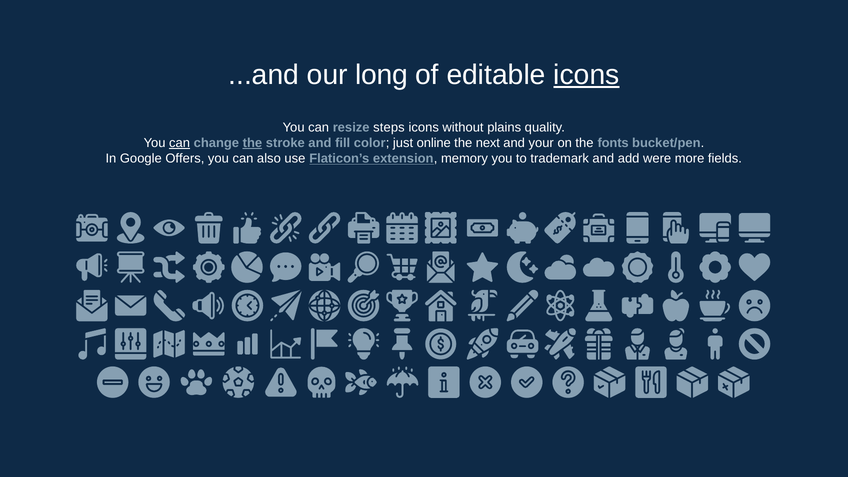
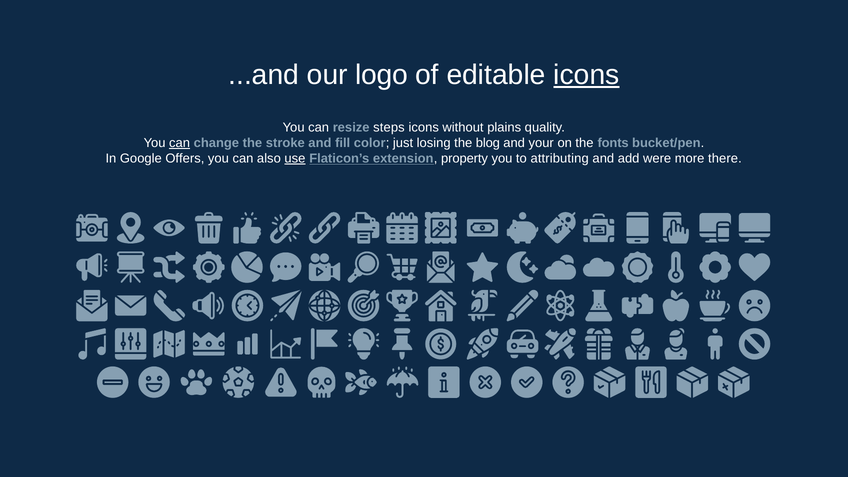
long: long -> logo
the at (252, 143) underline: present -> none
online: online -> losing
next: next -> blog
use underline: none -> present
memory: memory -> property
trademark: trademark -> attributing
fields: fields -> there
